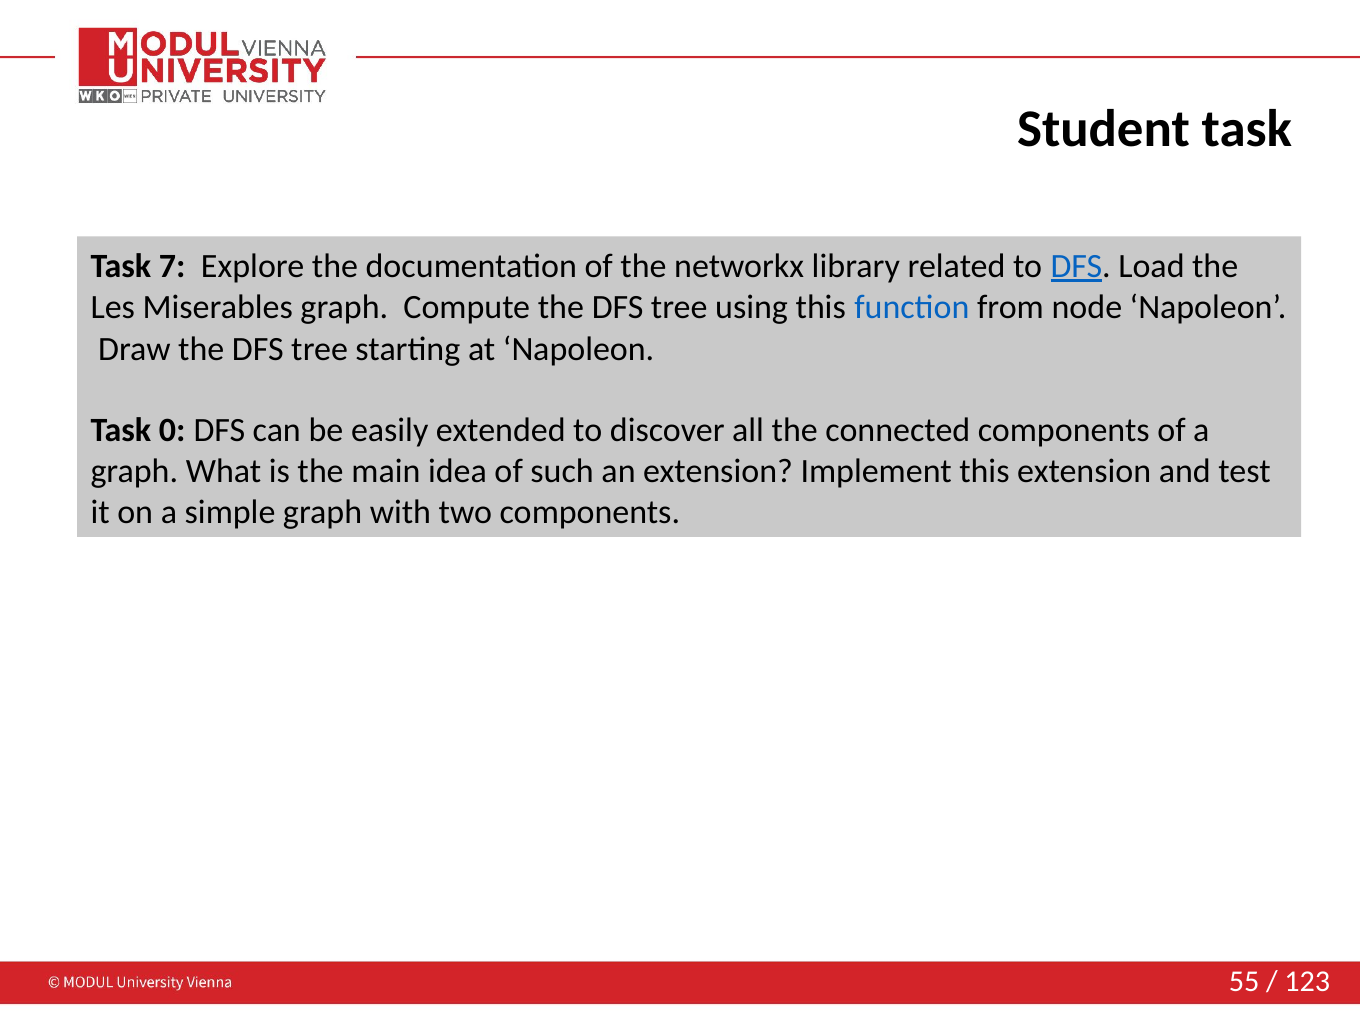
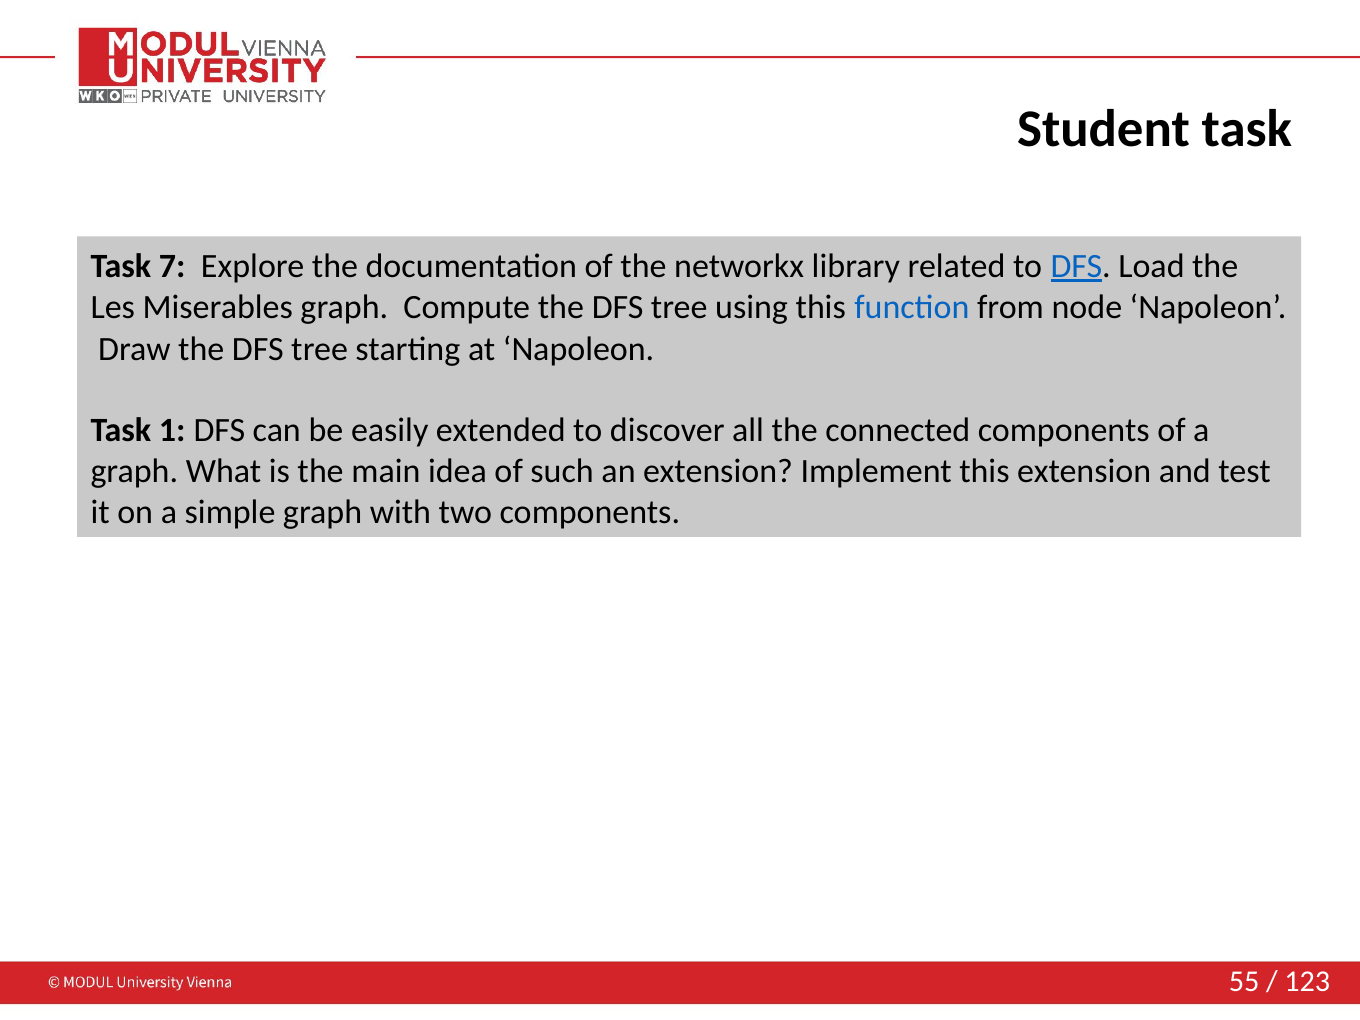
0: 0 -> 1
